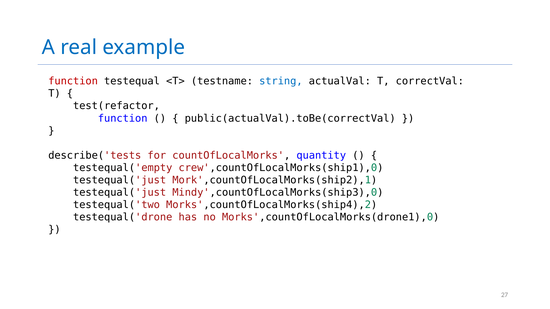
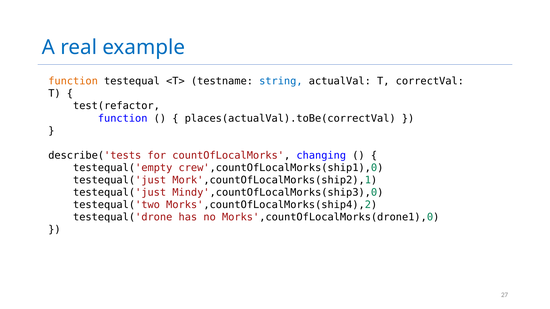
function at (73, 81) colour: red -> orange
public(actualVal).toBe(correctVal: public(actualVal).toBe(correctVal -> places(actualVal).toBe(correctVal
quantity: quantity -> changing
